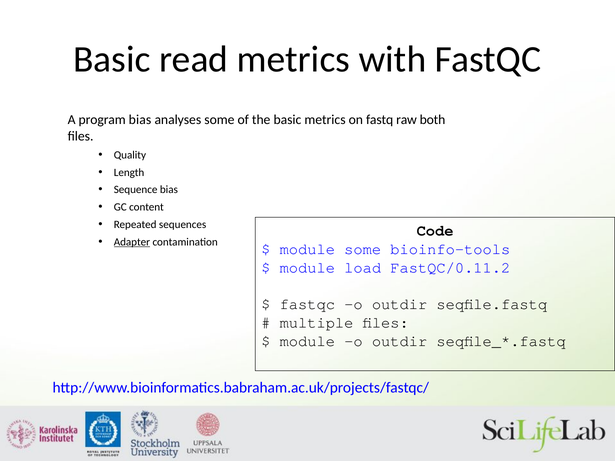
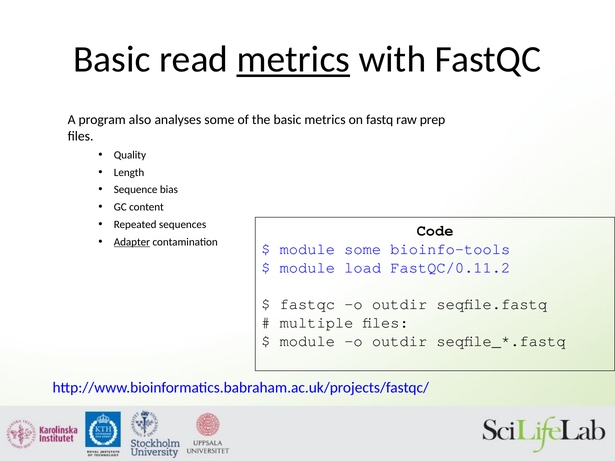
metrics at (293, 60) underline: none -> present
program bias: bias -> also
both: both -> prep
